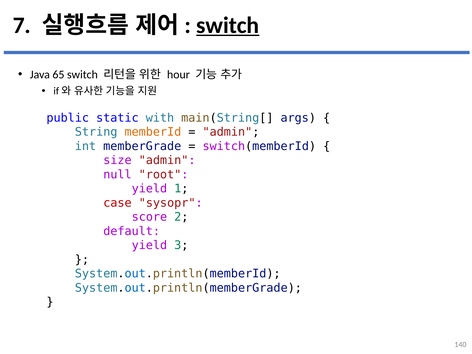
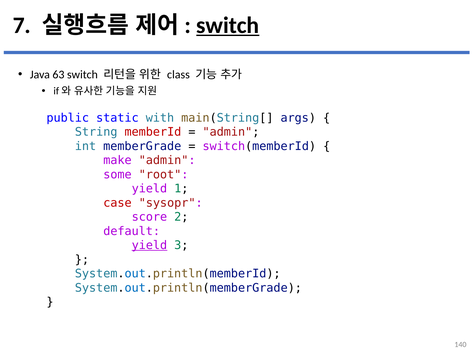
65: 65 -> 63
hour: hour -> class
memberId colour: orange -> red
size: size -> make
null: null -> some
yield at (149, 245) underline: none -> present
